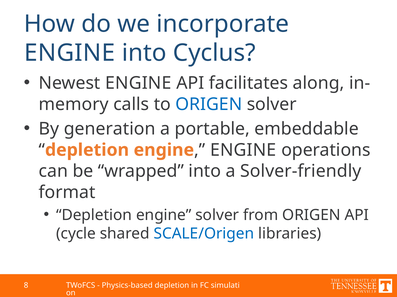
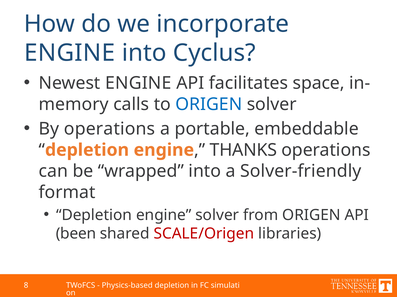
along: along -> space
By generation: generation -> operations
ENGINE at (243, 150): ENGINE -> THANKS
cycle: cycle -> been
SCALE/Origen colour: blue -> red
